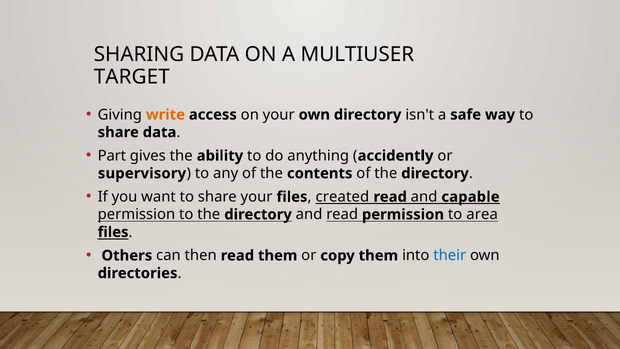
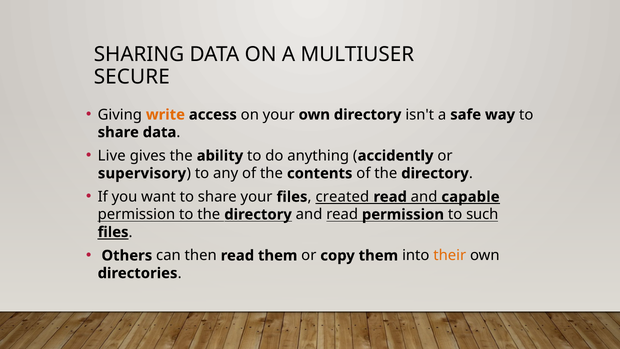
TARGET: TARGET -> SECURE
Part: Part -> Live
area: area -> such
their colour: blue -> orange
